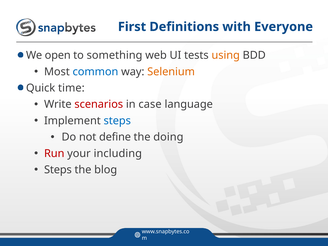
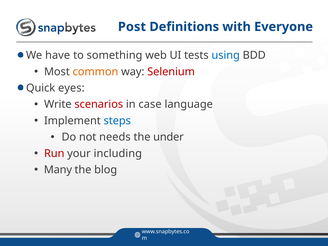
First: First -> Post
open: open -> have
using colour: orange -> blue
common colour: blue -> orange
Selenium colour: orange -> red
time: time -> eyes
define: define -> needs
doing: doing -> under
Steps at (58, 170): Steps -> Many
